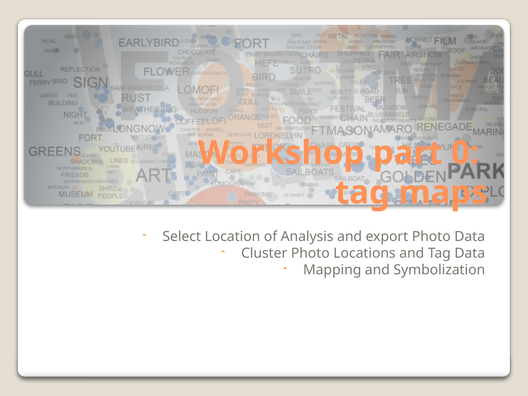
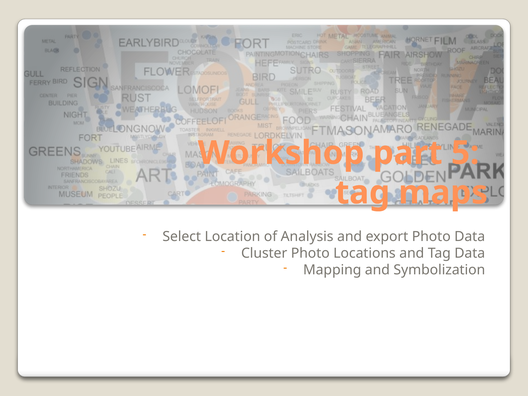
0: 0 -> 5
